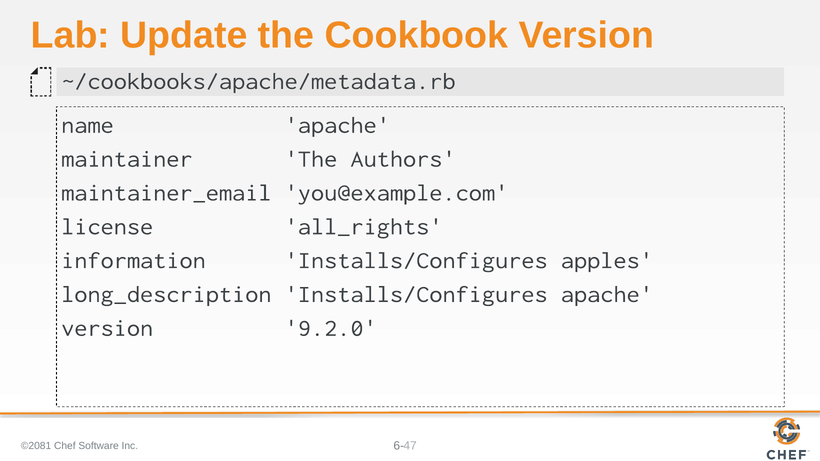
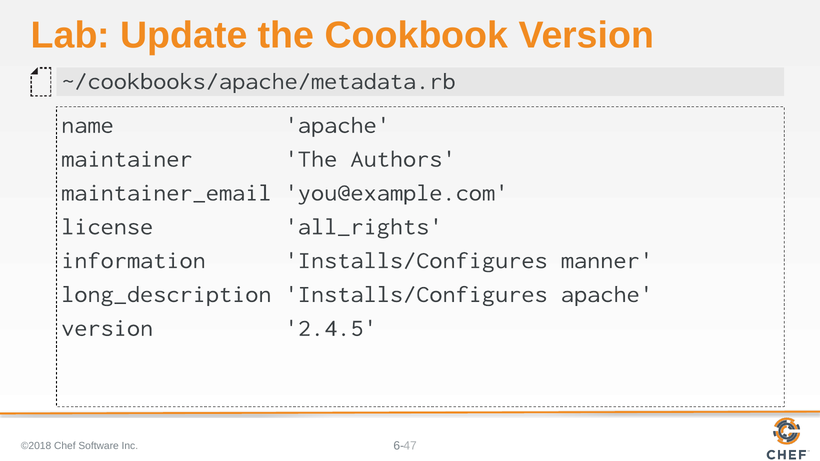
apples: apples -> manner
9.2.0: 9.2.0 -> 2.4.5
©2081: ©2081 -> ©2018
